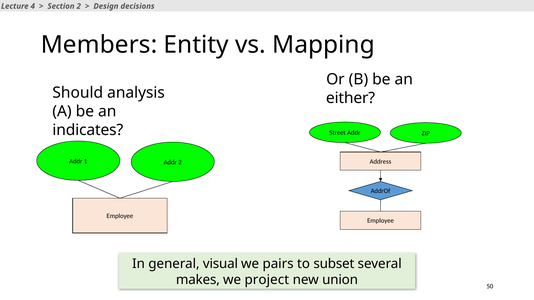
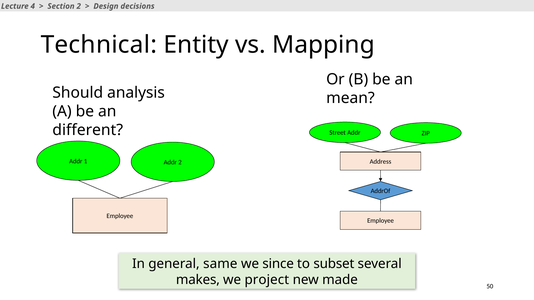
Members: Members -> Technical
either: either -> mean
indicates: indicates -> different
visual: visual -> same
pairs: pairs -> since
union: union -> made
